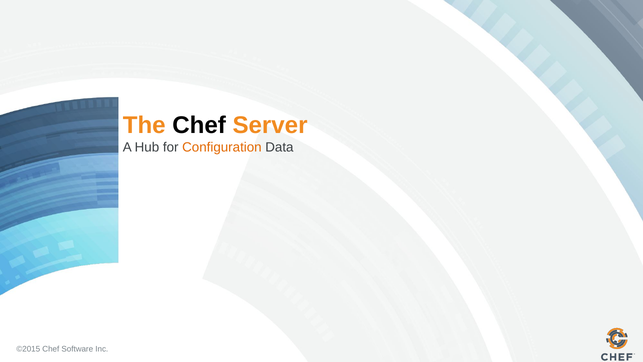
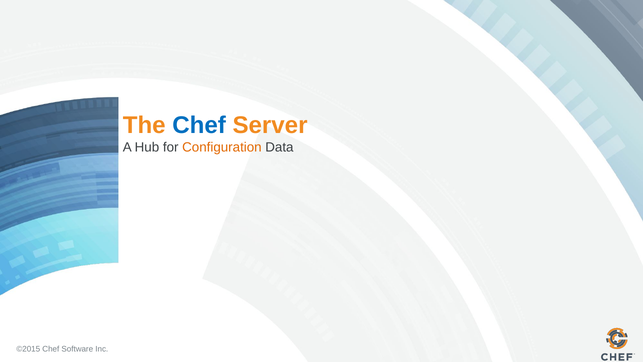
Chef at (199, 125) colour: black -> blue
